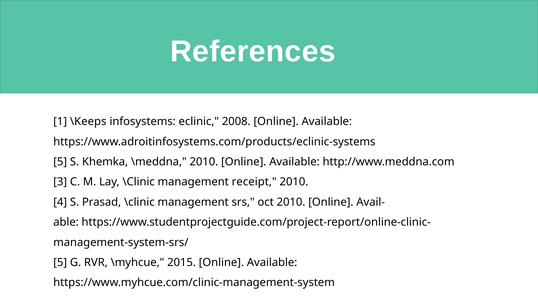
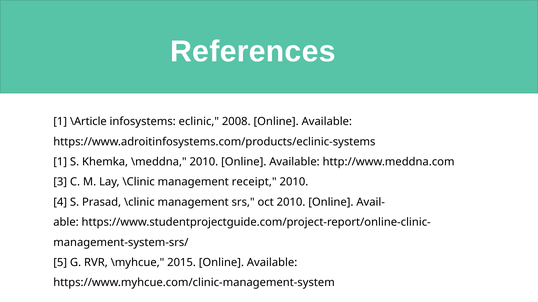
\Keeps: \Keeps -> \Article
5 at (60, 162): 5 -> 1
